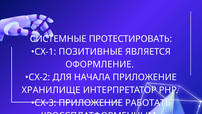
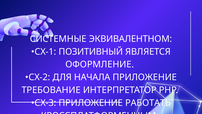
ПРОТЕСТИРОВАТЬ: ПРОТЕСТИРОВАТЬ -> ЭКВИВАЛЕНТНОМ
ПОЗИТИВНЫЕ: ПОЗИТИВНЫЕ -> ПОЗИТИВНЫЙ
ХРАНИЛИЩЕ: ХРАНИЛИЩЕ -> ТРЕБОВАНИЕ
